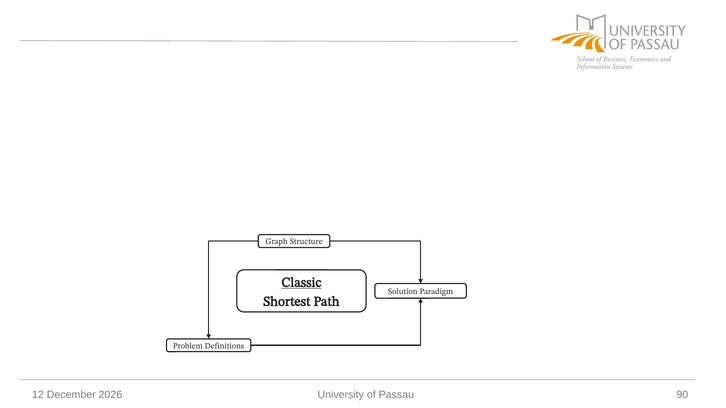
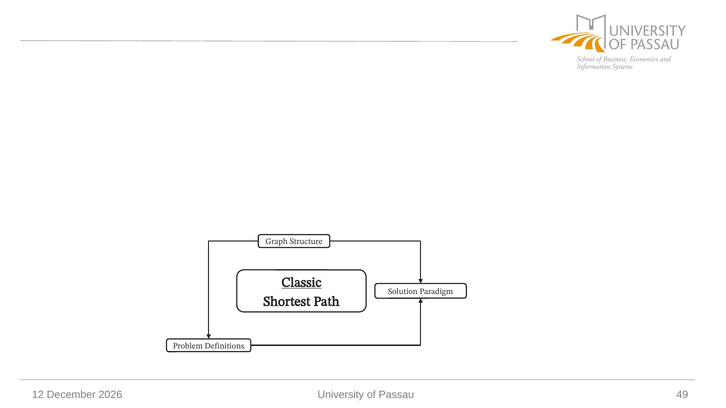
90: 90 -> 49
